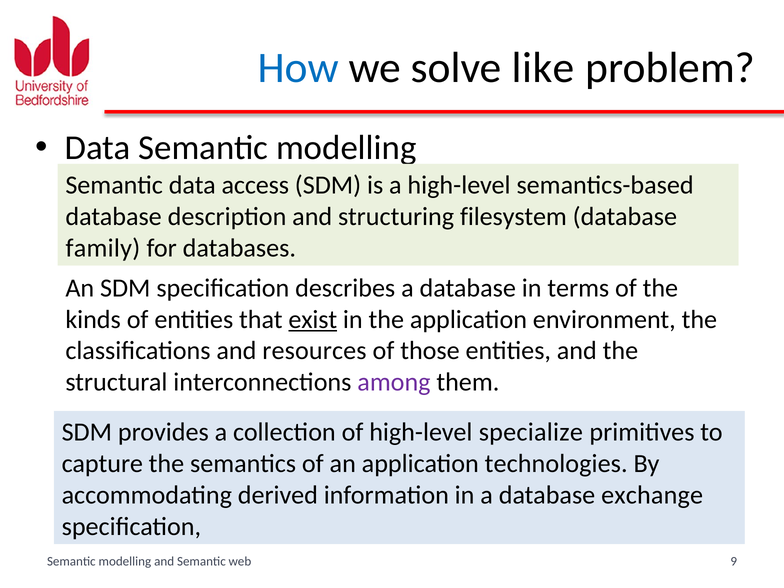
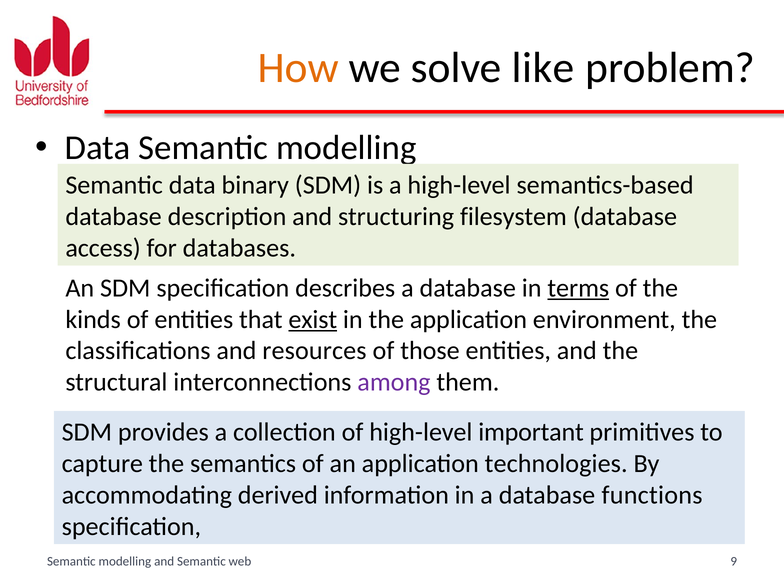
How colour: blue -> orange
access: access -> binary
family: family -> access
terms underline: none -> present
specialize: specialize -> important
exchange: exchange -> functions
